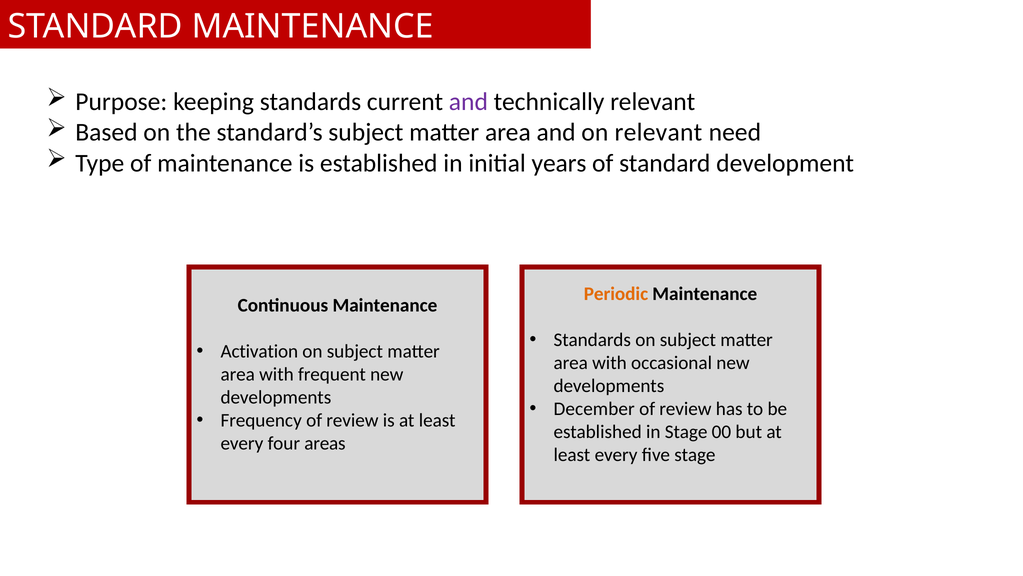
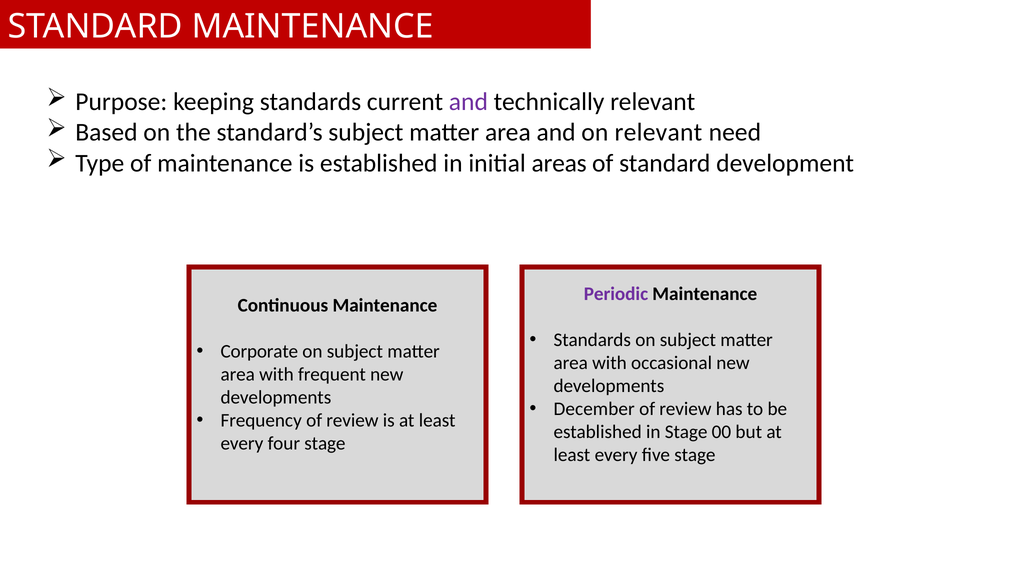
years: years -> areas
Periodic colour: orange -> purple
Activation: Activation -> Corporate
four areas: areas -> stage
